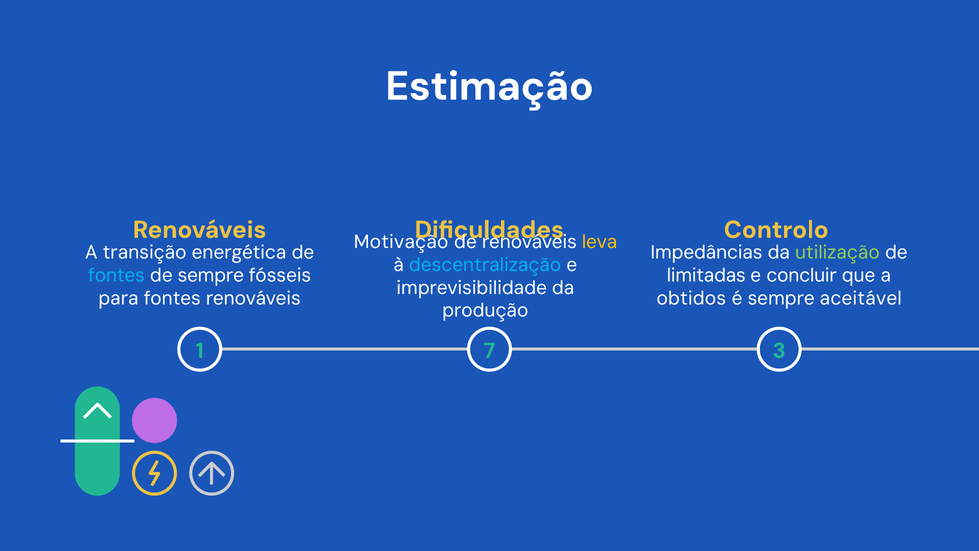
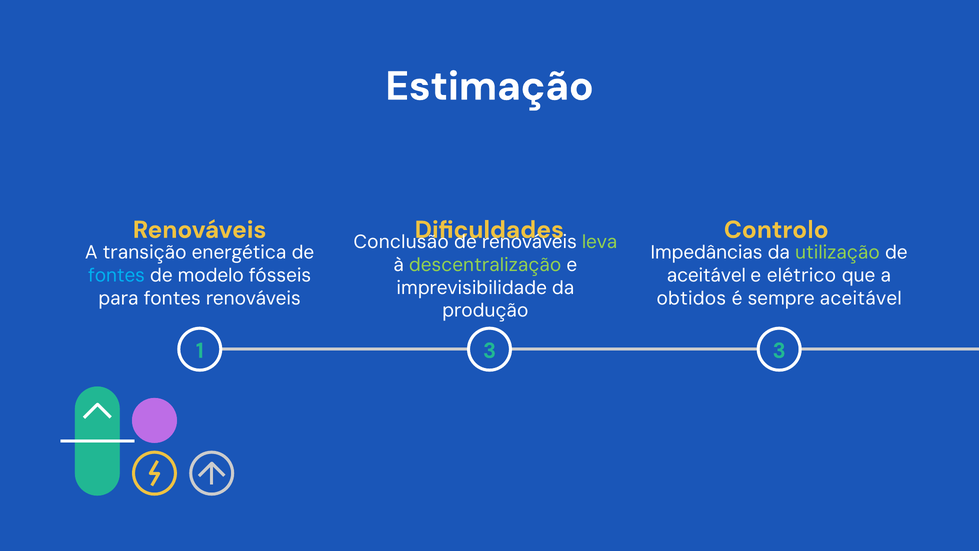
Motivação: Motivação -> Conclusão
leva colour: yellow -> light green
descentralização colour: light blue -> light green
de sempre: sempre -> modelo
limitadas at (706, 275): limitadas -> aceitável
concluir: concluir -> elétrico
1 7: 7 -> 3
